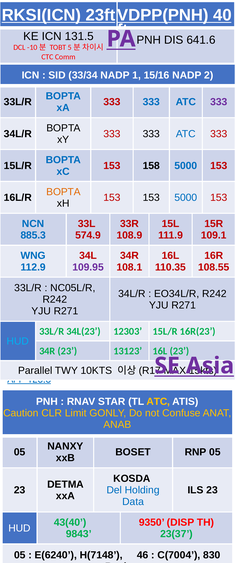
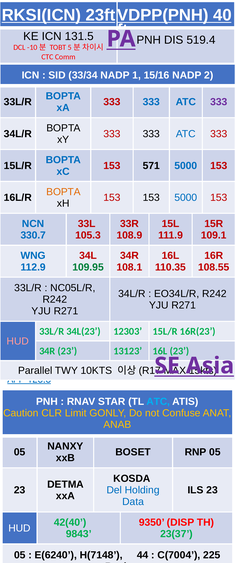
641.6: 641.6 -> 519.4
158: 158 -> 571
885.3: 885.3 -> 330.7
574.9: 574.9 -> 105.3
109.95 colour: purple -> green
HUD at (18, 341) colour: light blue -> pink
ATC at (158, 401) colour: yellow -> light blue
43(40: 43(40 -> 42(40
46: 46 -> 44
830: 830 -> 225
